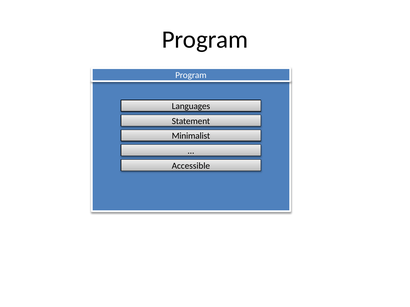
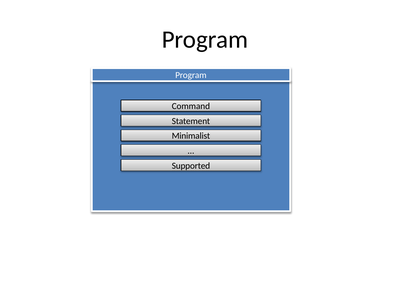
Languages: Languages -> Command
Accessible: Accessible -> Supported
